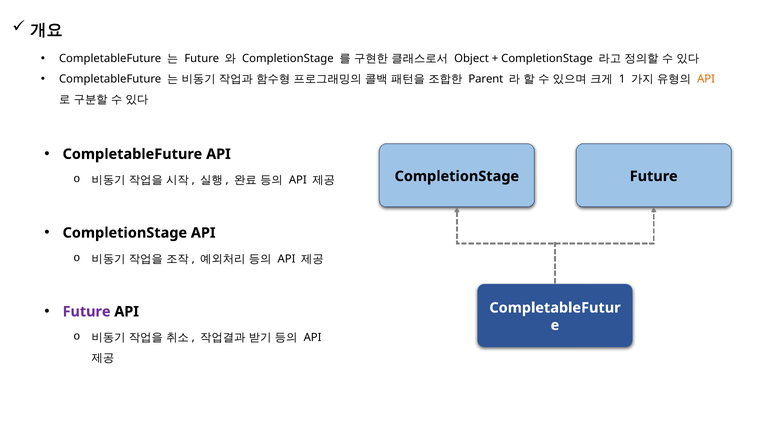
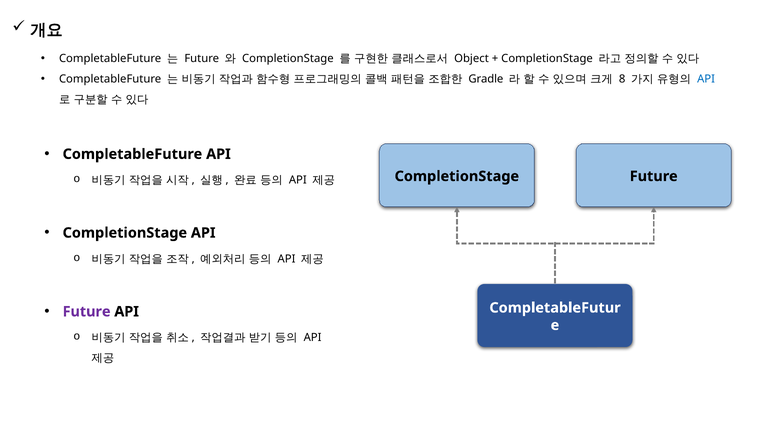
Parent: Parent -> Gradle
1: 1 -> 8
API at (706, 79) colour: orange -> blue
